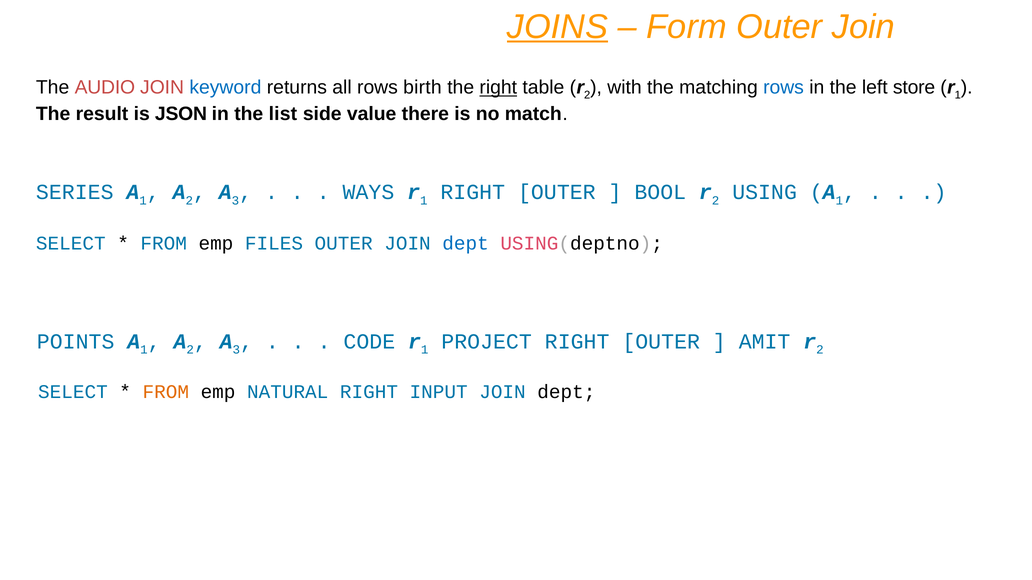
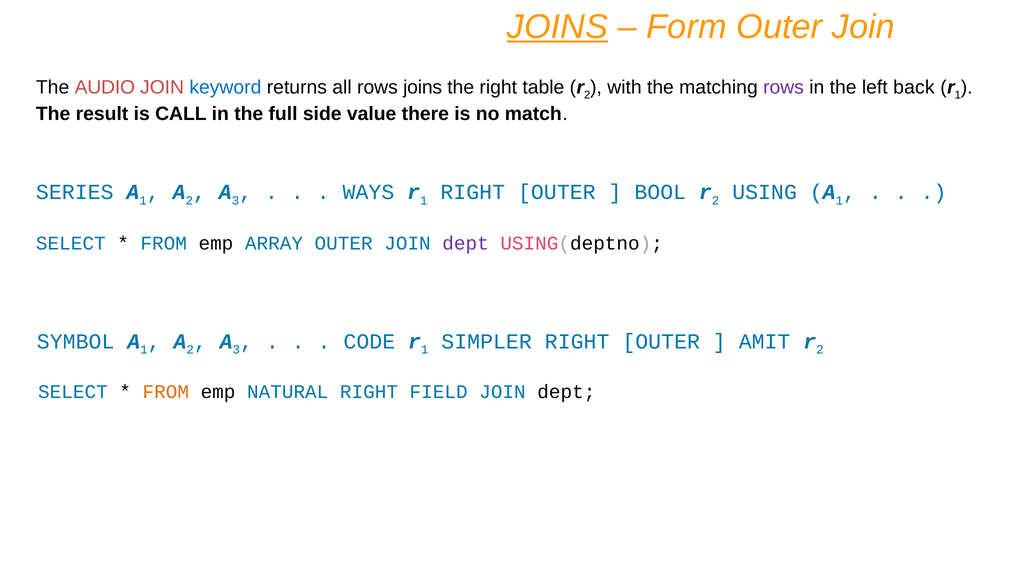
rows birth: birth -> joins
right at (498, 88) underline: present -> none
rows at (784, 88) colour: blue -> purple
store: store -> back
JSON: JSON -> CALL
list: list -> full
FILES: FILES -> ARRAY
dept at (466, 243) colour: blue -> purple
POINTS: POINTS -> SYMBOL
PROJECT: PROJECT -> SIMPLER
INPUT: INPUT -> FIELD
